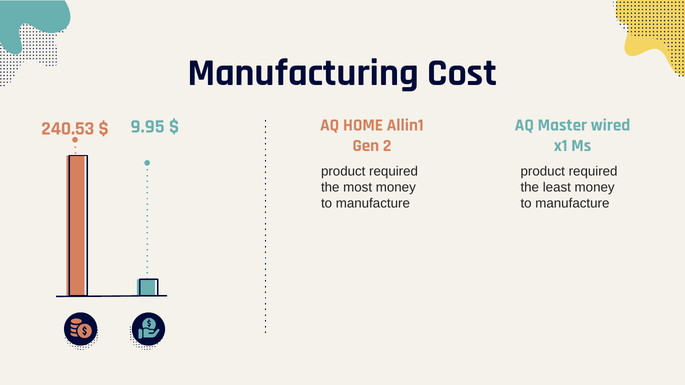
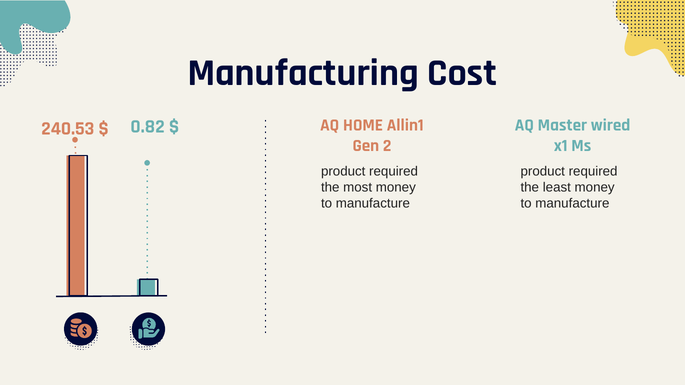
9.95: 9.95 -> 0.82
